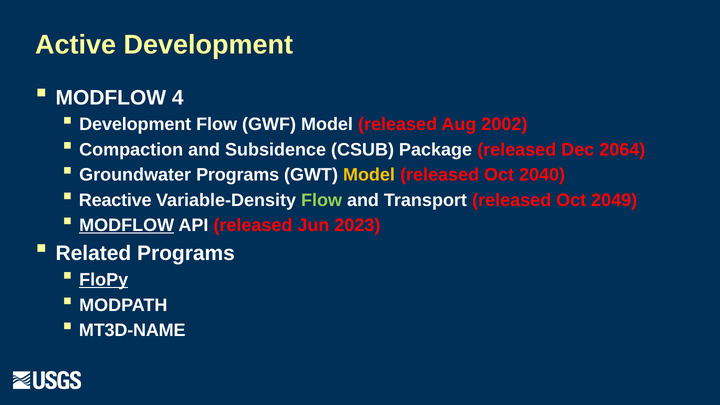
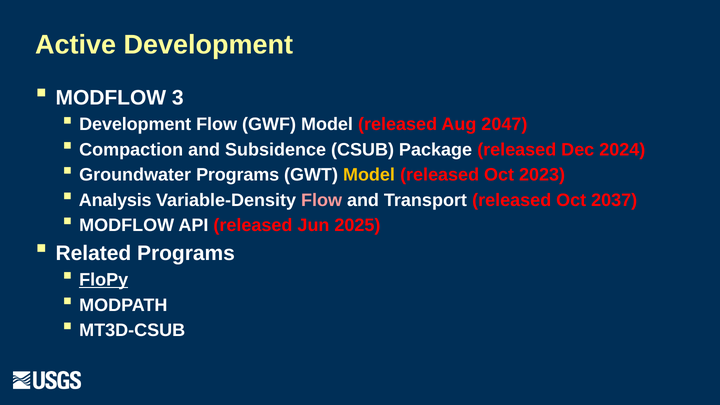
4: 4 -> 3
2002: 2002 -> 2047
2064: 2064 -> 2024
2040: 2040 -> 2023
Reactive: Reactive -> Analysis
Flow at (322, 200) colour: light green -> pink
2049: 2049 -> 2037
MODFLOW at (127, 225) underline: present -> none
2023: 2023 -> 2025
MT3D-NAME: MT3D-NAME -> MT3D-CSUB
